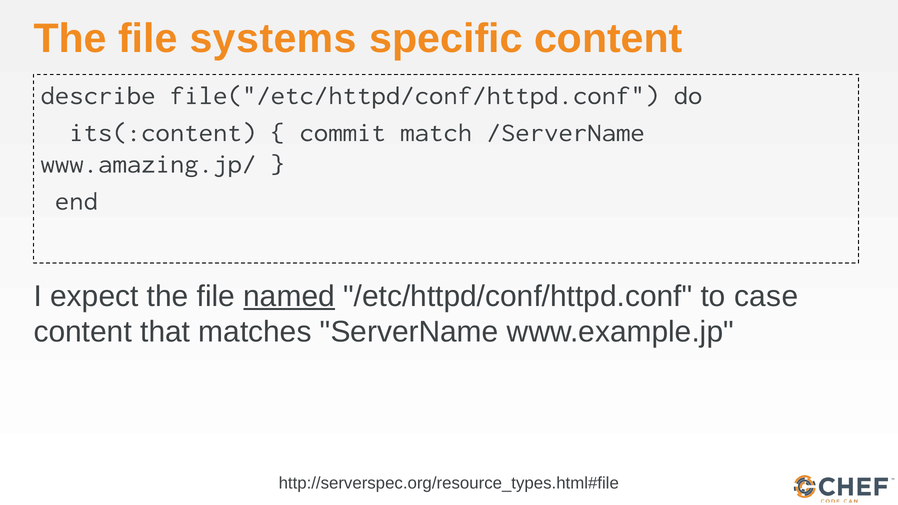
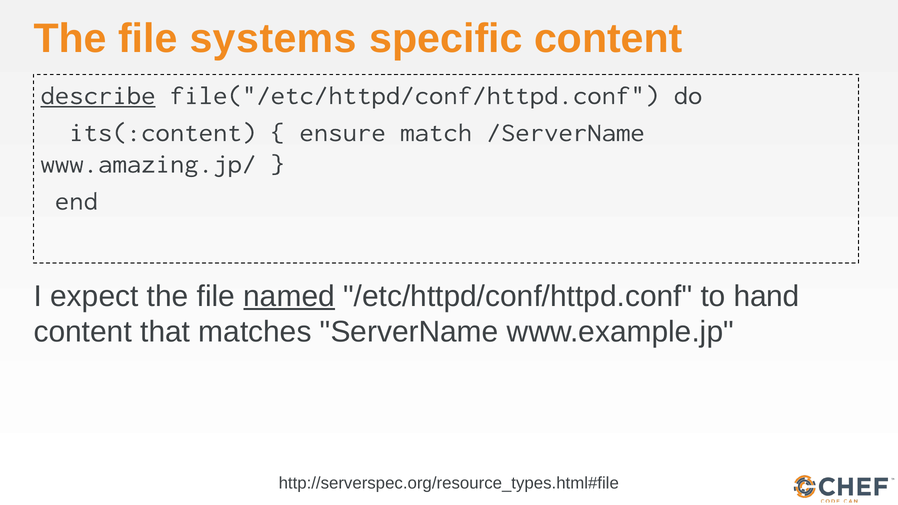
describe underline: none -> present
commit: commit -> ensure
case: case -> hand
